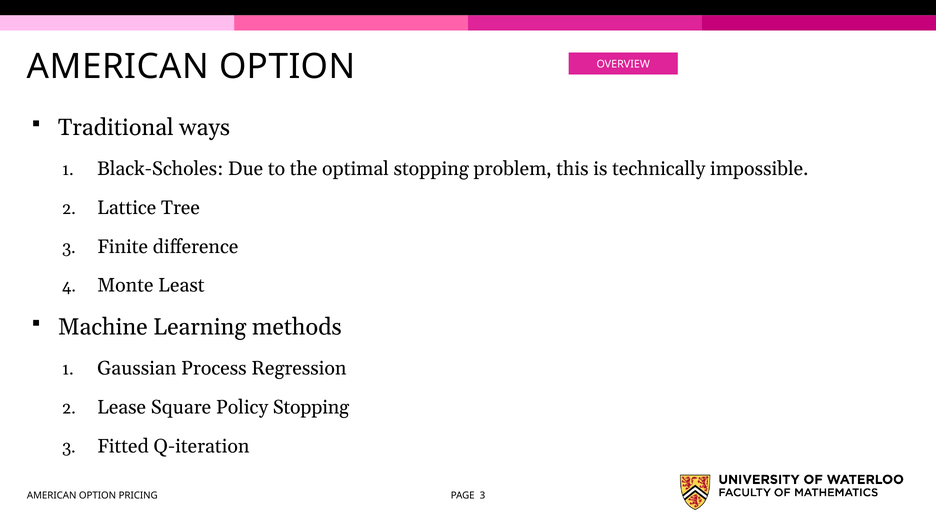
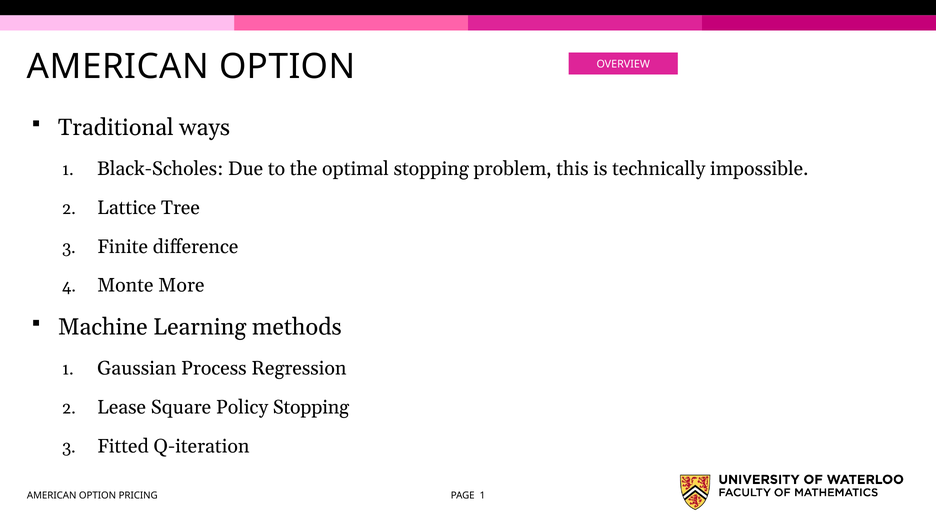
Least: Least -> More
PAGE 3: 3 -> 1
